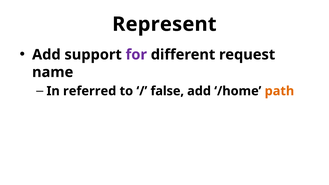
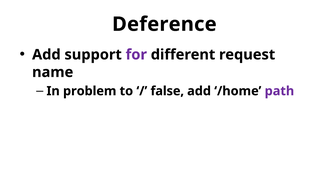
Represent: Represent -> Deference
referred: referred -> problem
path colour: orange -> purple
